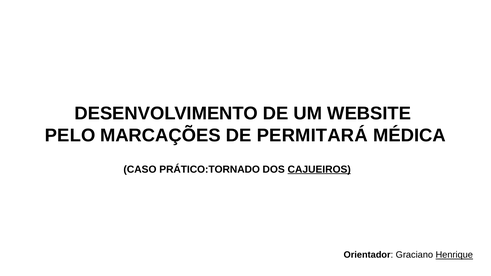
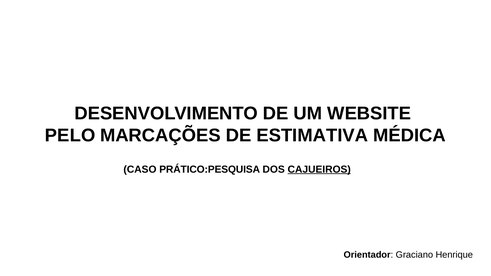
PERMITARÁ: PERMITARÁ -> ESTIMATIVA
PRÁTICO:TORNADO: PRÁTICO:TORNADO -> PRÁTICO:PESQUISA
Henrique underline: present -> none
